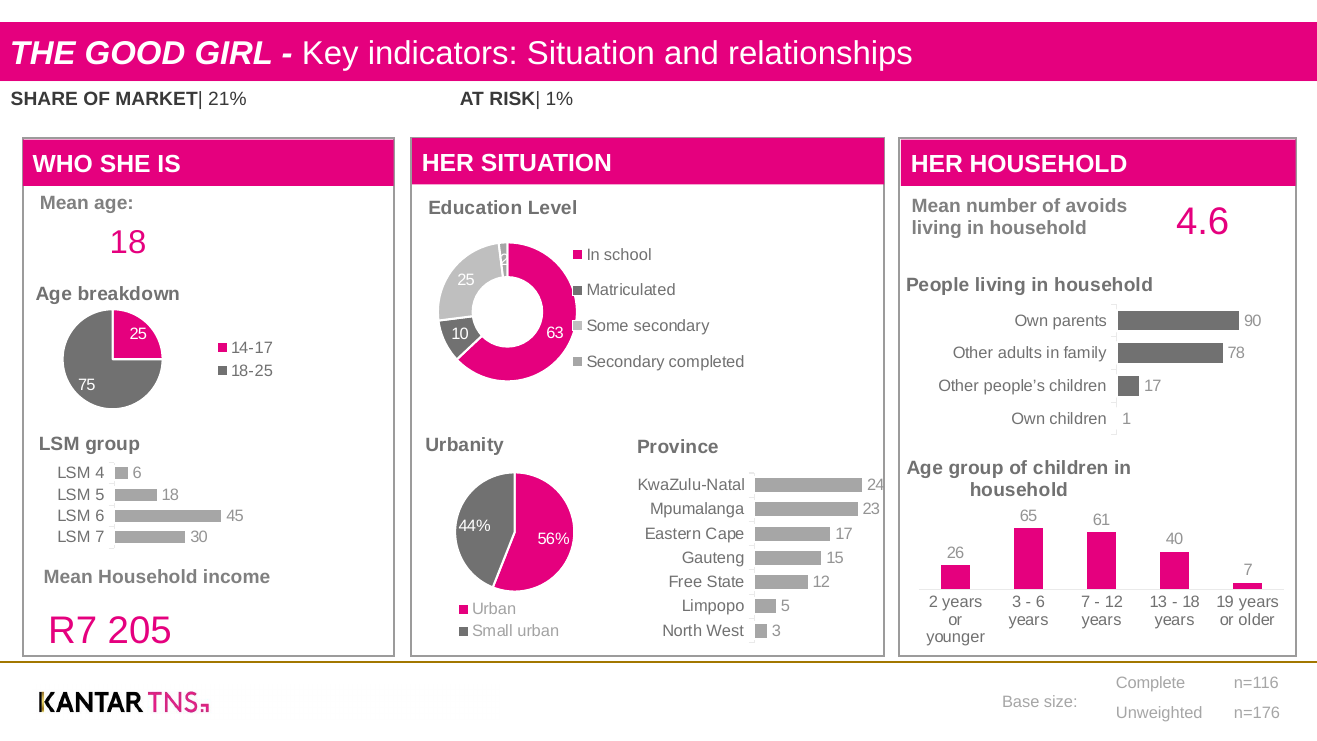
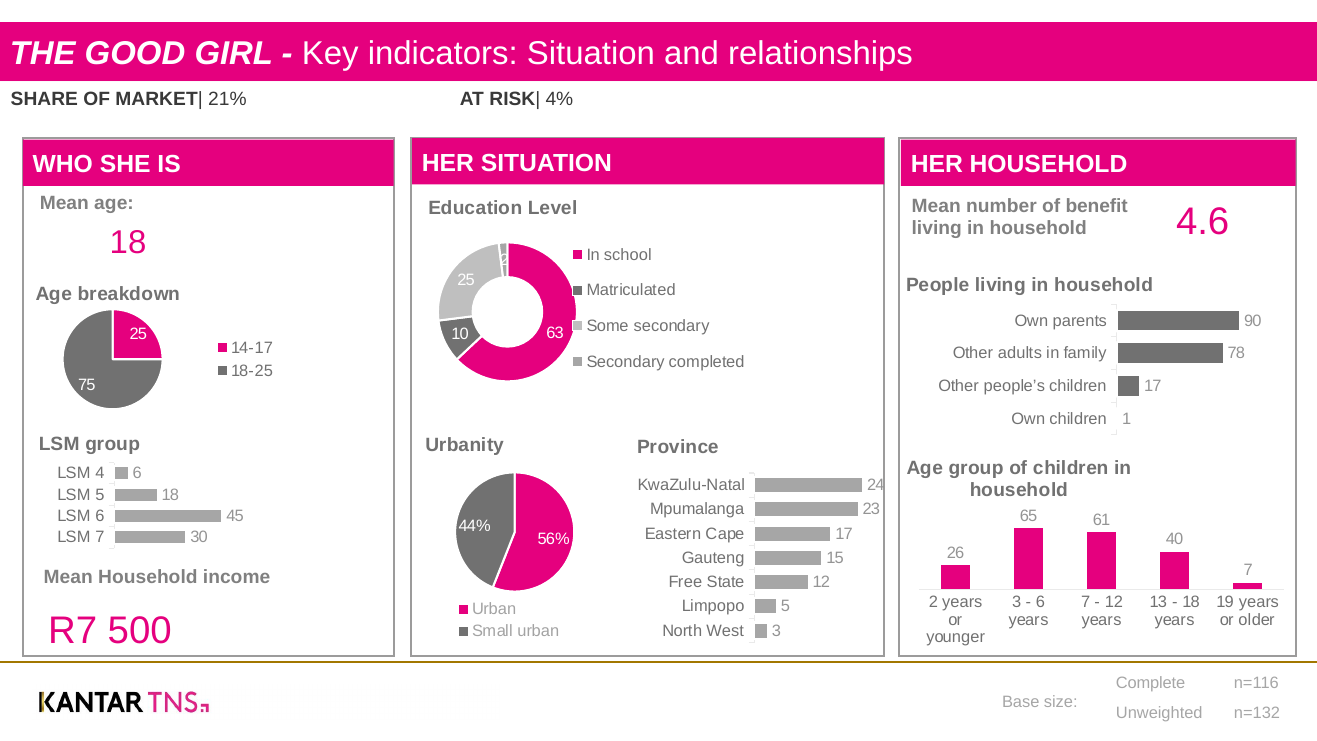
1%: 1% -> 4%
avoids: avoids -> benefit
205: 205 -> 500
n=176: n=176 -> n=132
